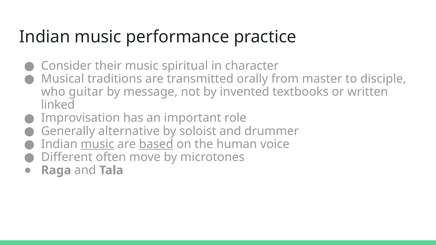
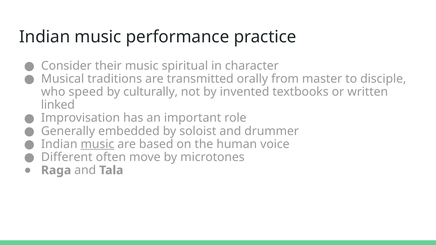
guitar: guitar -> speed
message: message -> culturally
alternative: alternative -> embedded
based underline: present -> none
